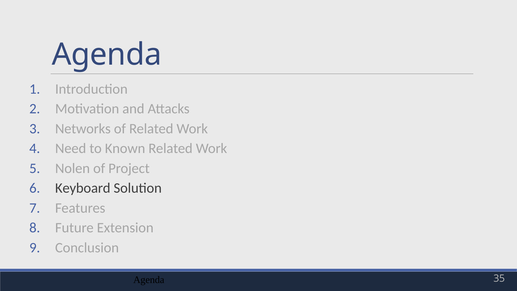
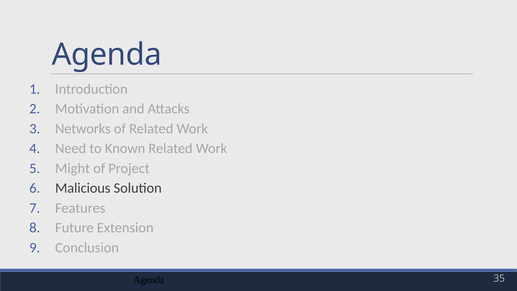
Nolen: Nolen -> Might
Keyboard: Keyboard -> Malicious
